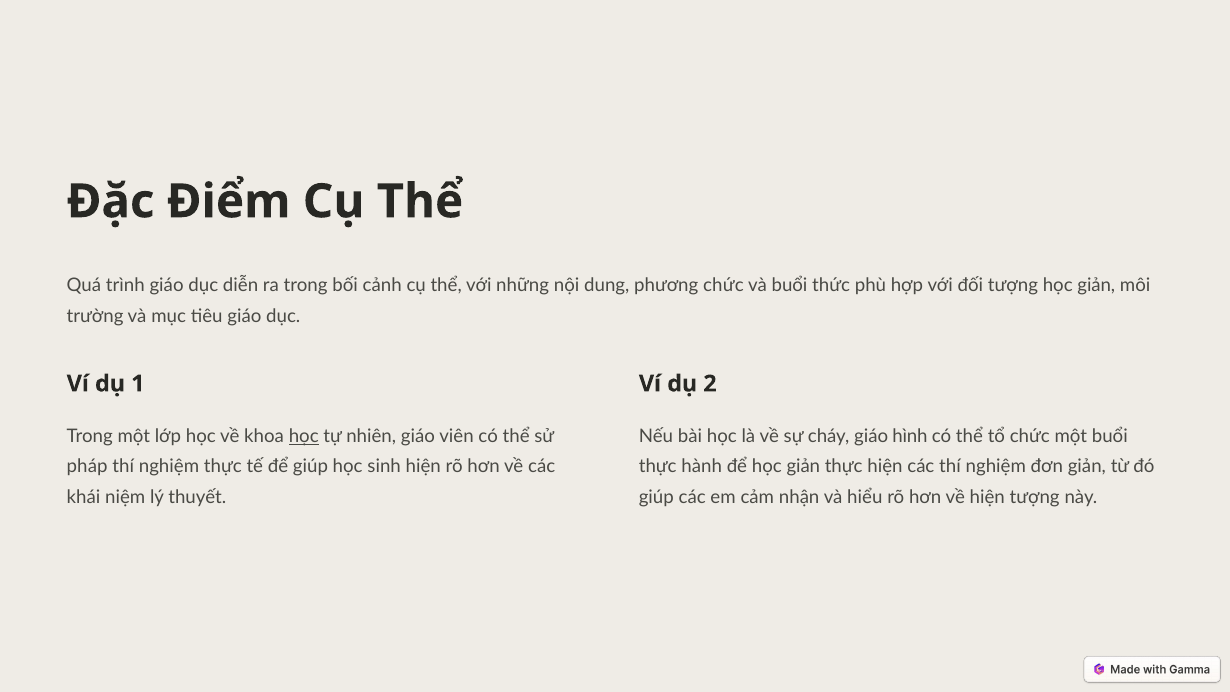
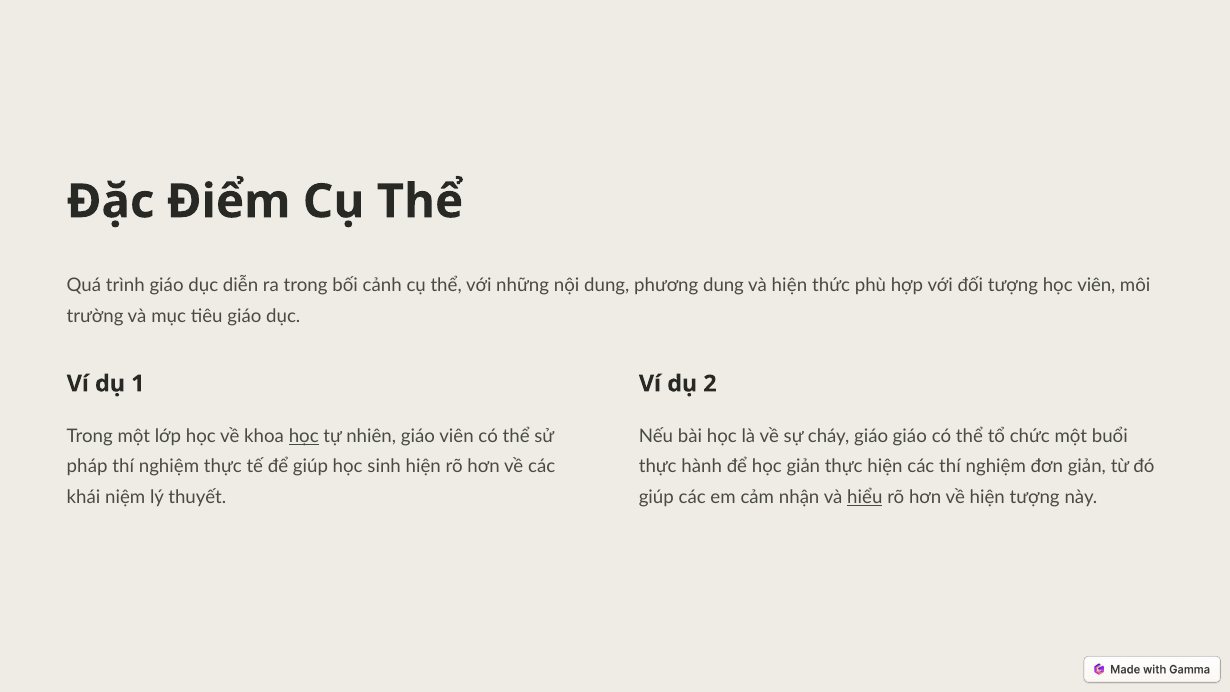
phương chức: chức -> dung
và buổi: buổi -> hiện
tượng học giản: giản -> viên
giáo hình: hình -> giáo
hiểu underline: none -> present
